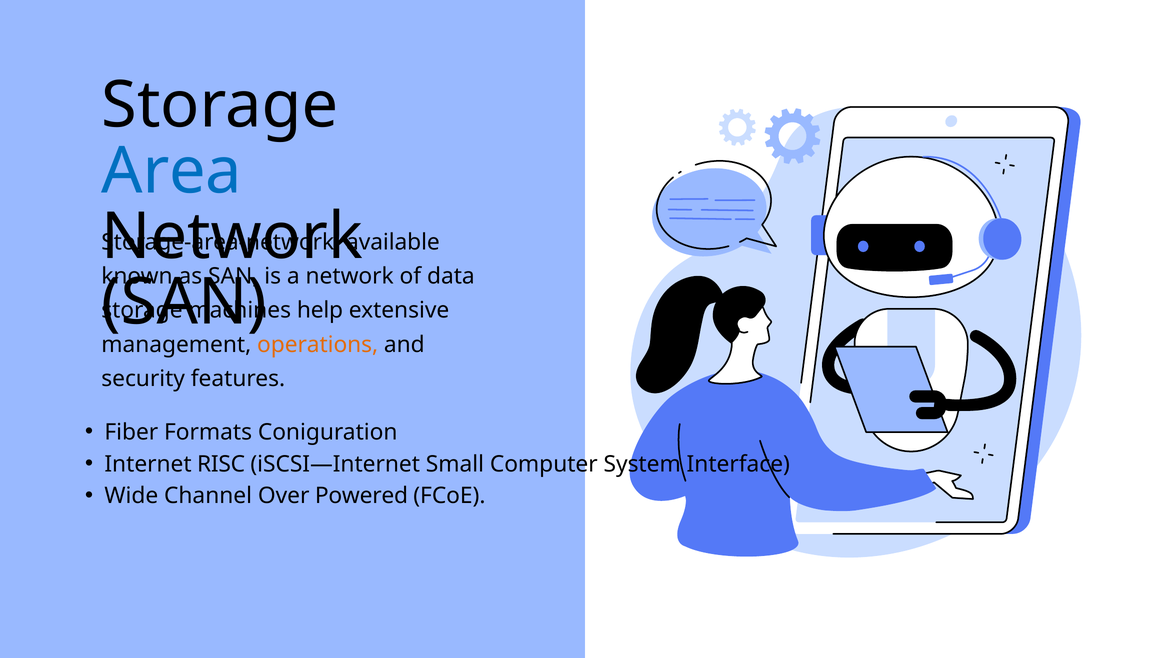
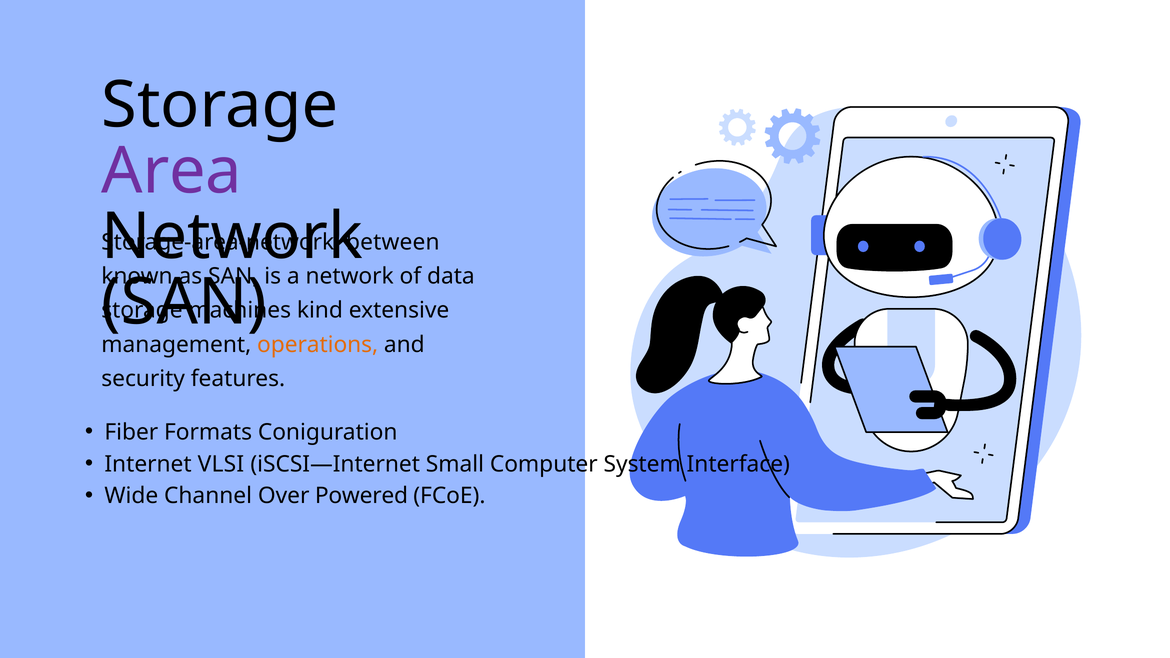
Area colour: blue -> purple
available: available -> between
help: help -> kind
RISC: RISC -> VLSI
